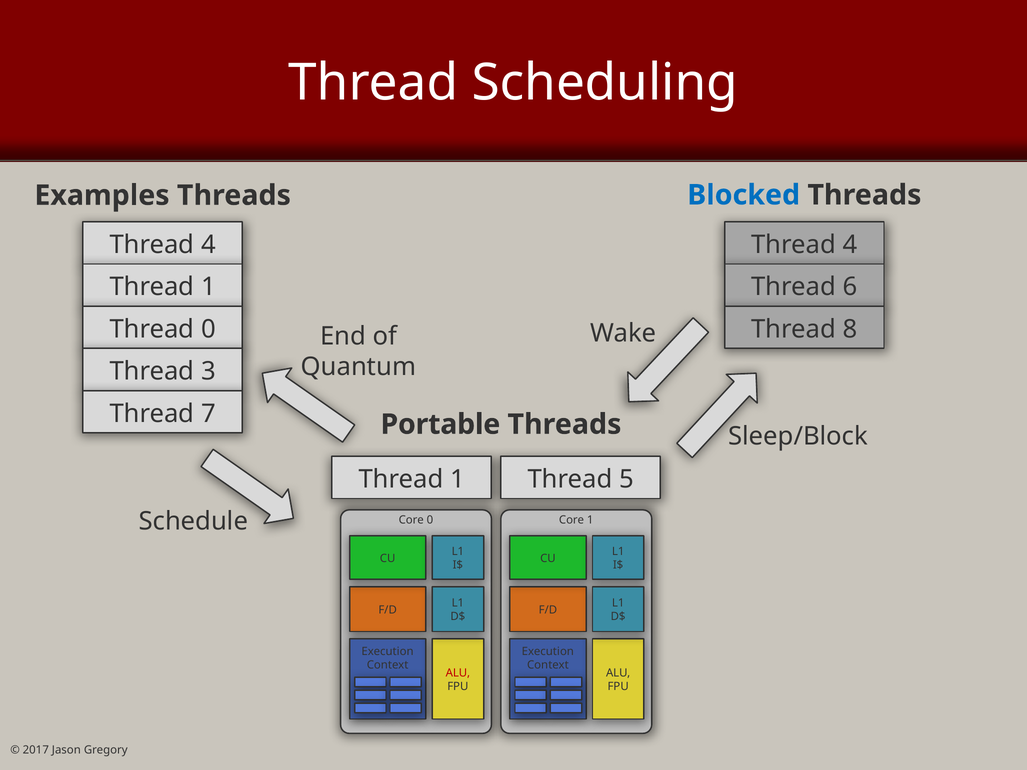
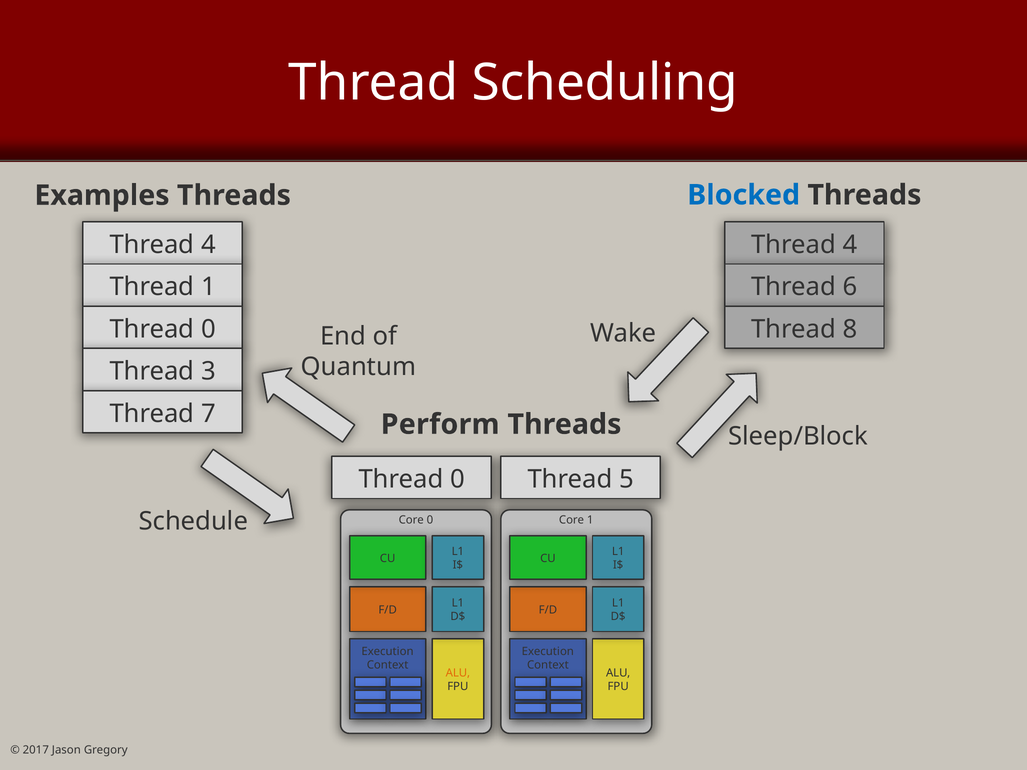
Portable: Portable -> Perform
1 at (457, 479): 1 -> 0
ALU at (458, 673) colour: red -> orange
